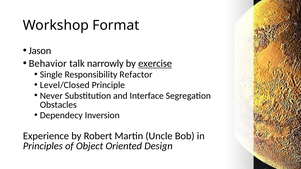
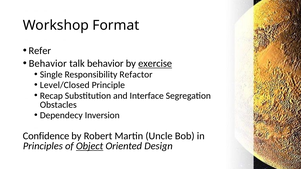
Jason: Jason -> Refer
talk narrowly: narrowly -> behavior
Never: Never -> Recap
Experience: Experience -> Confidence
Object underline: none -> present
